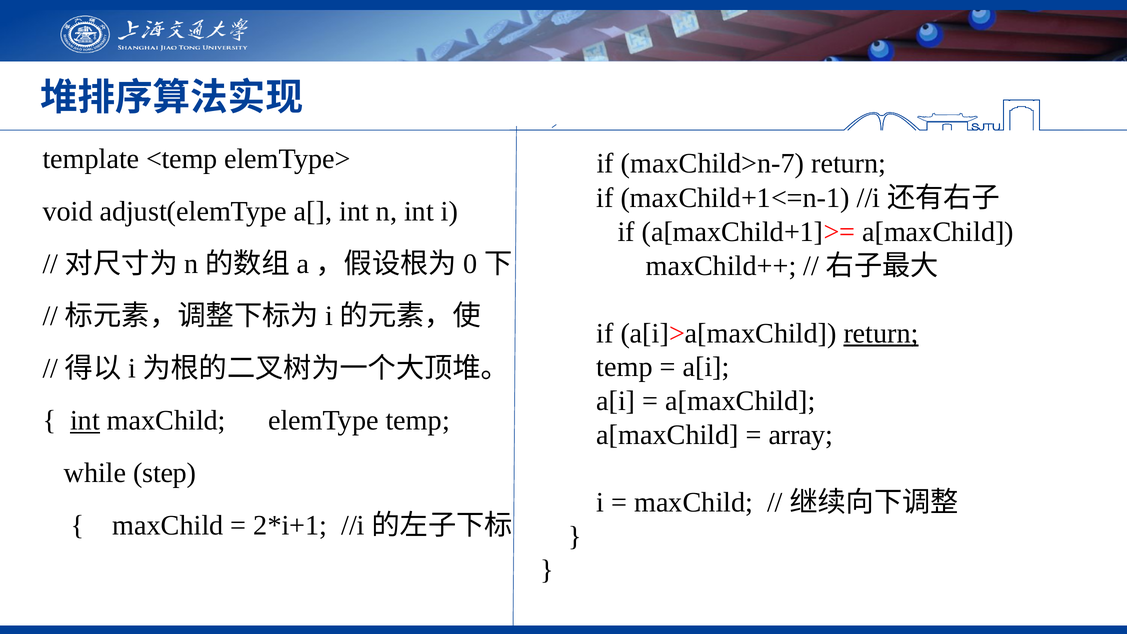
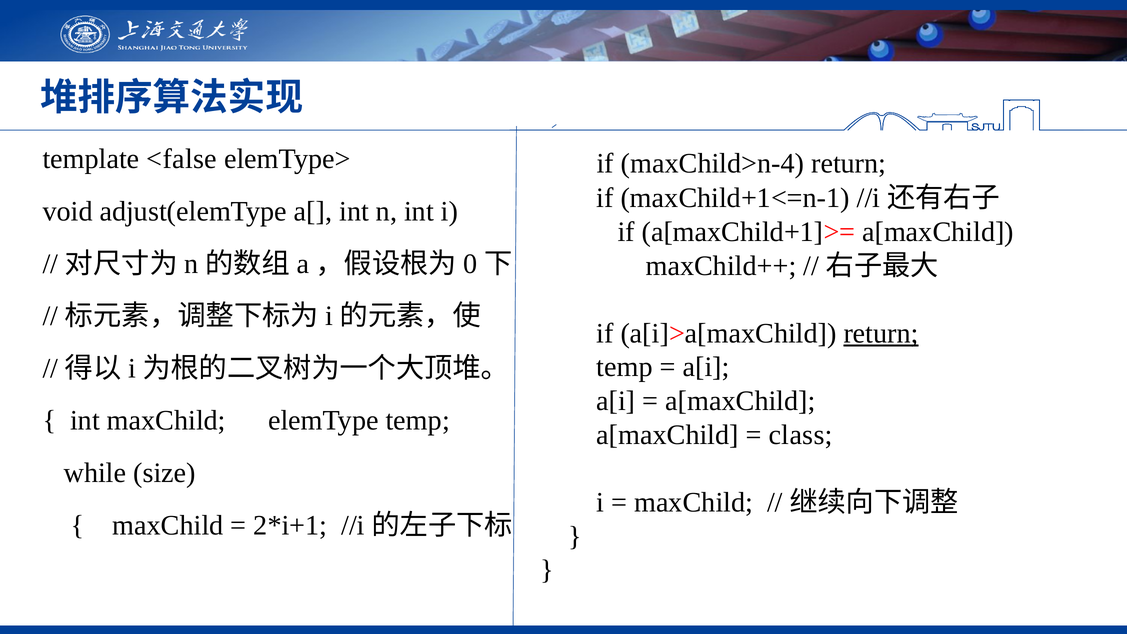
<temp: <temp -> <false
maxChild>n-7: maxChild>n-7 -> maxChild>n-4
int at (85, 421) underline: present -> none
array: array -> class
step: step -> size
